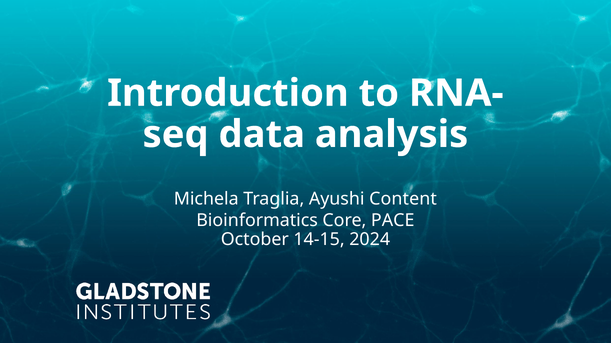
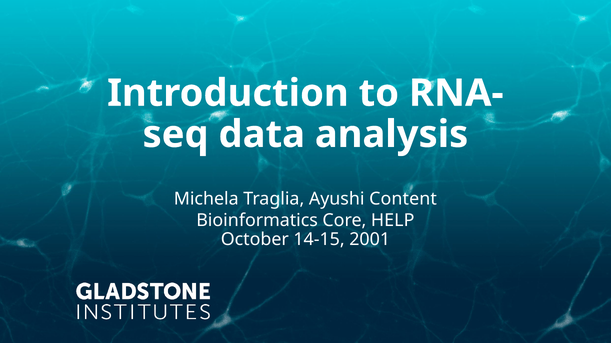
PACE: PACE -> HELP
2024: 2024 -> 2001
